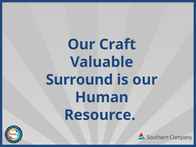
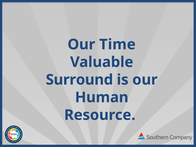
Craft: Craft -> Time
